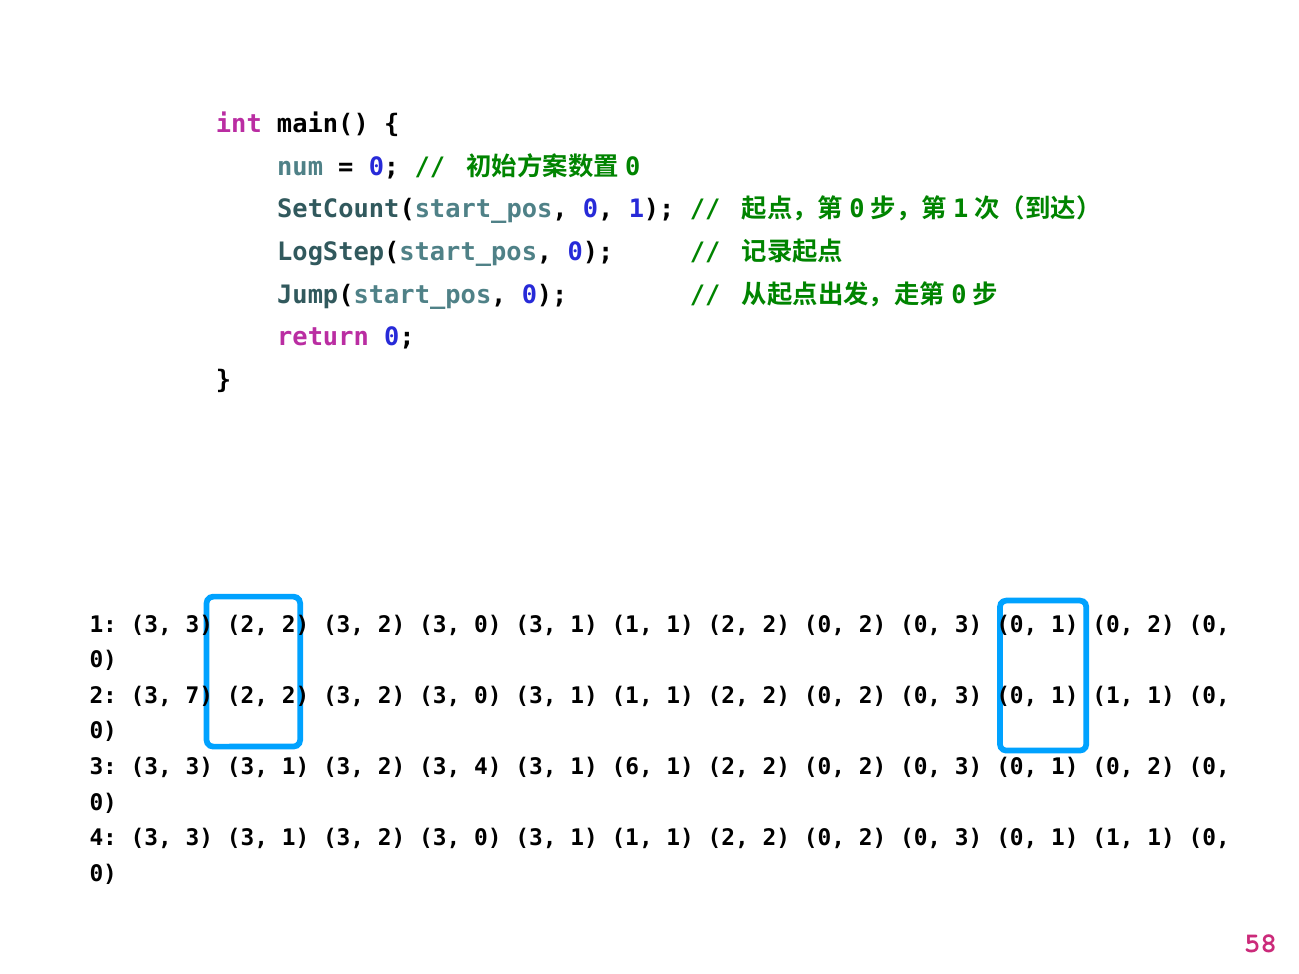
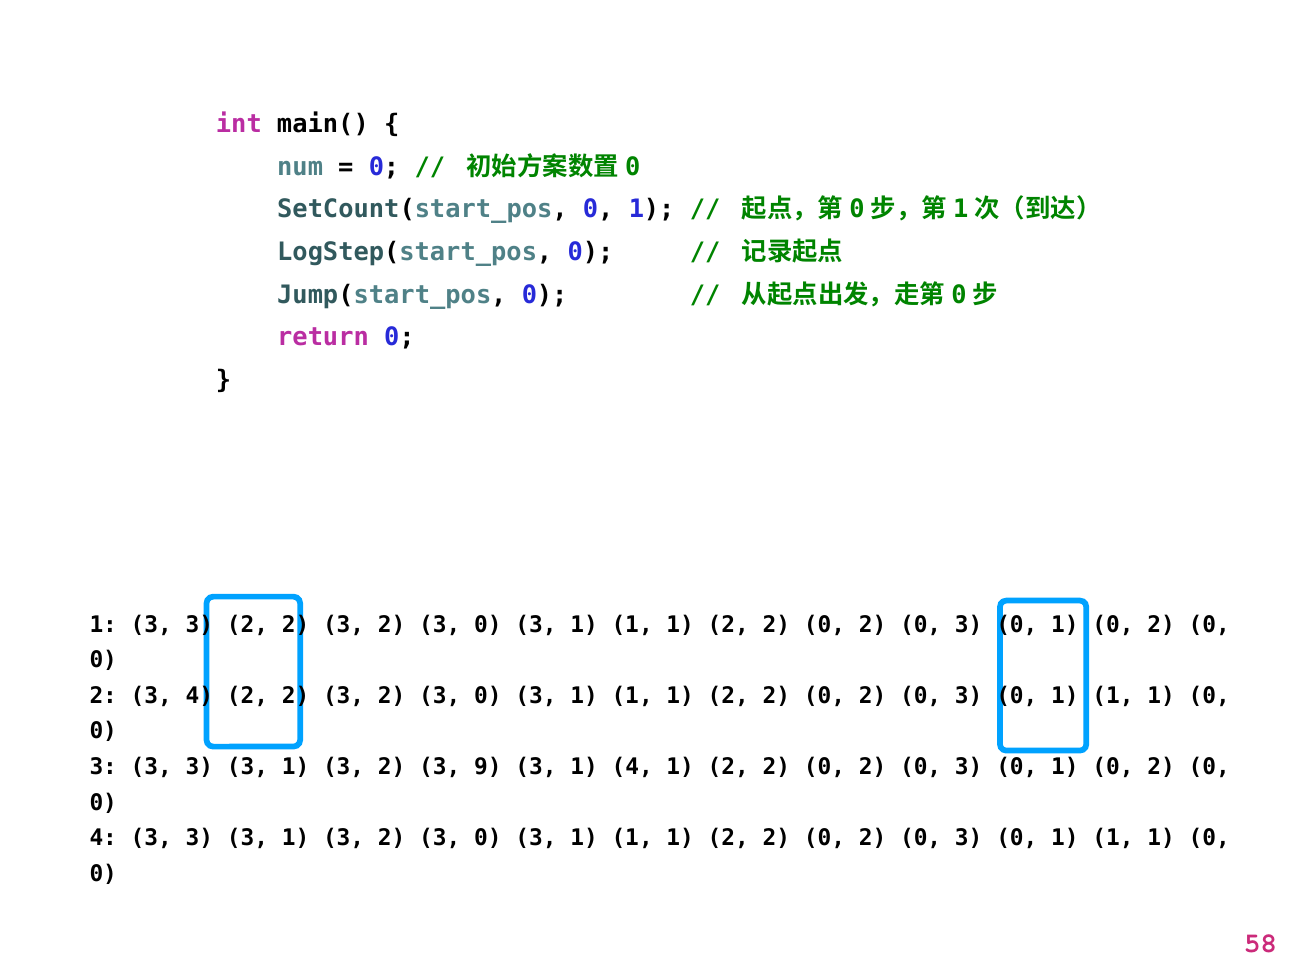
3 7: 7 -> 4
3 4: 4 -> 9
1 6: 6 -> 4
